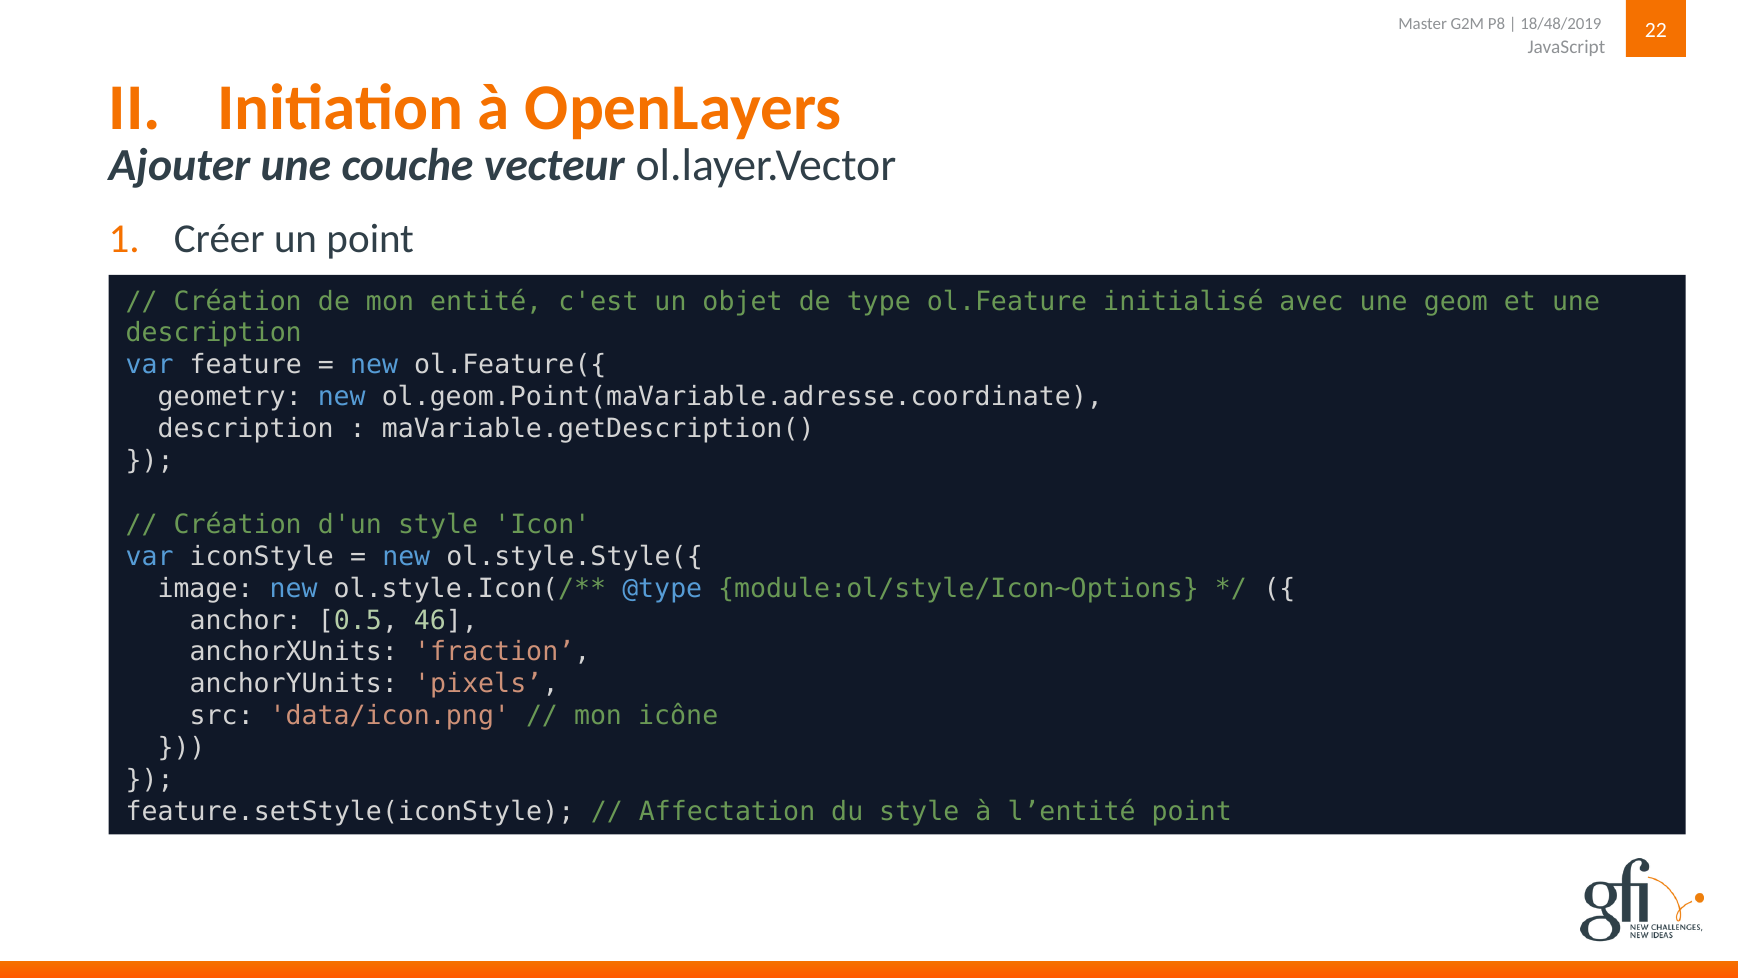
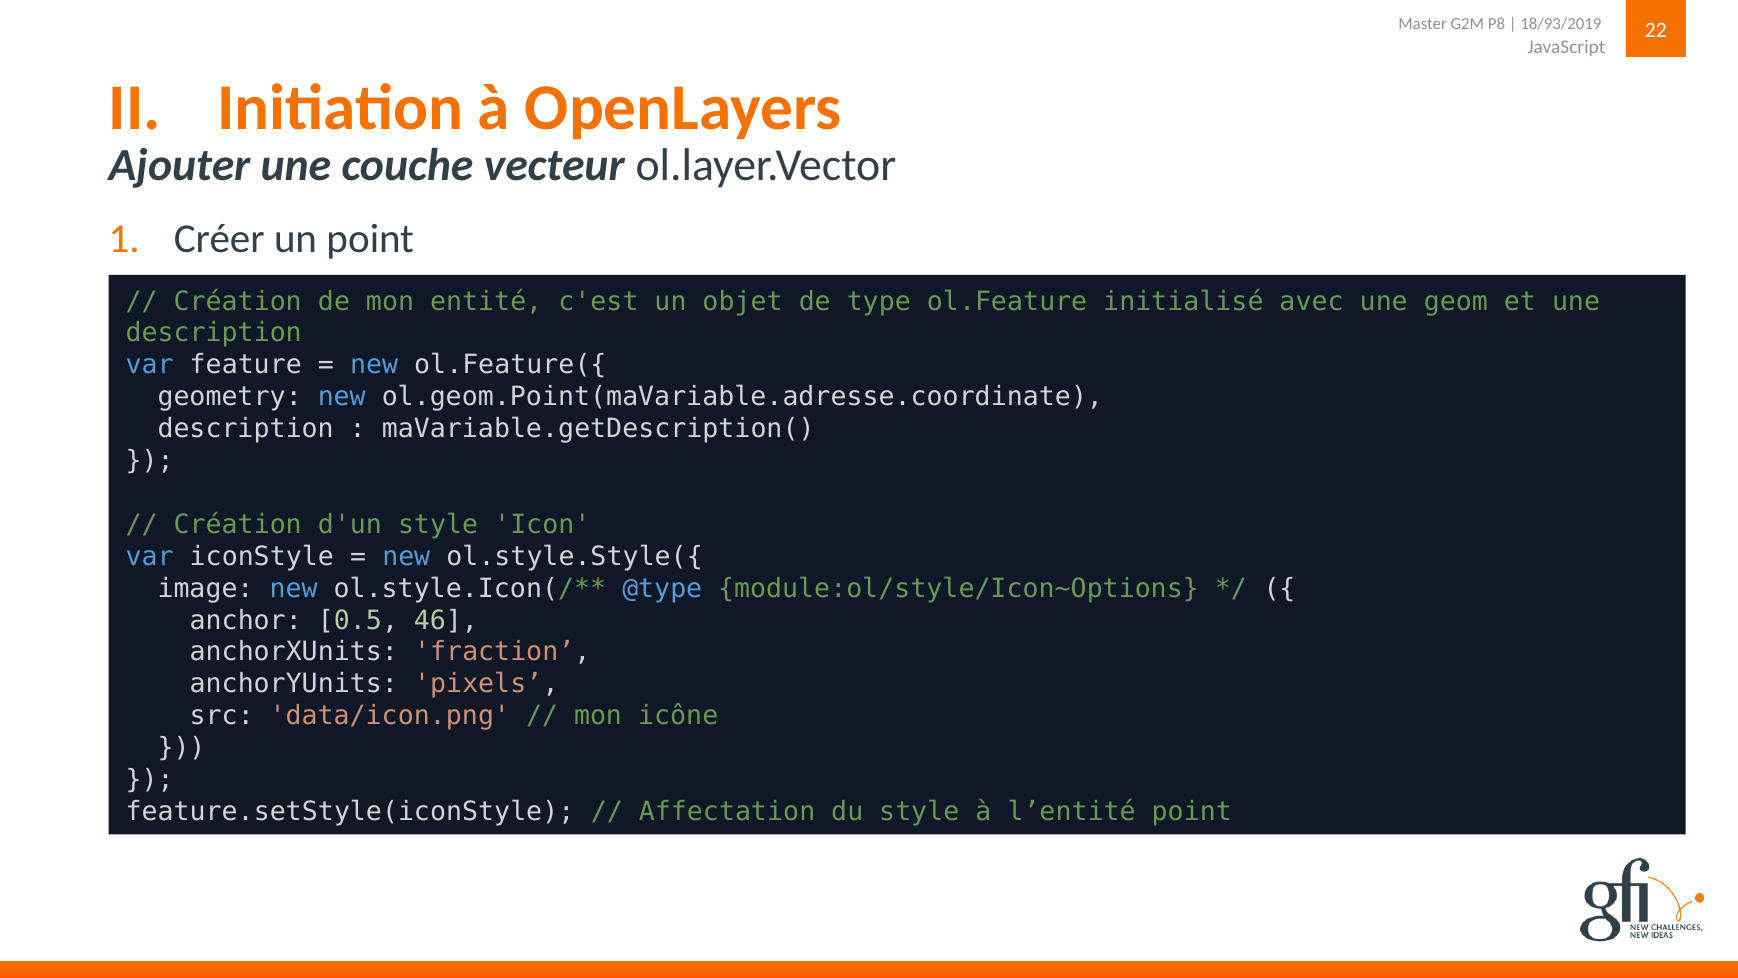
18/48/2019: 18/48/2019 -> 18/93/2019
